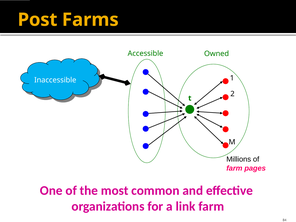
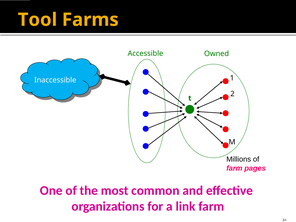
Post: Post -> Tool
